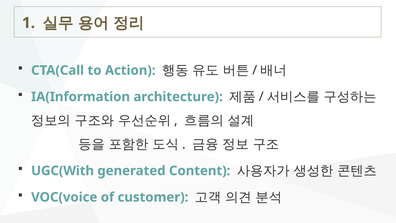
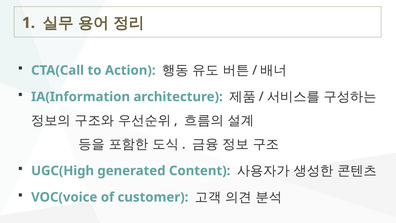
UGC(With: UGC(With -> UGC(High
